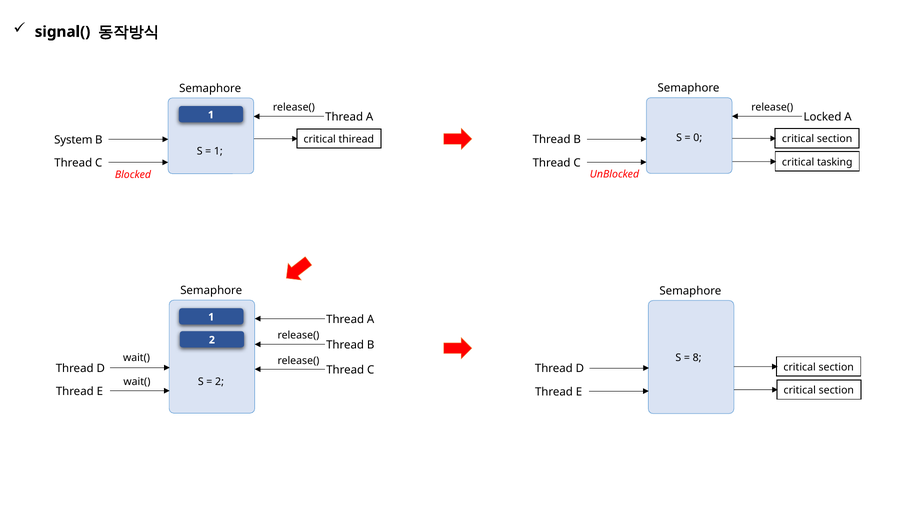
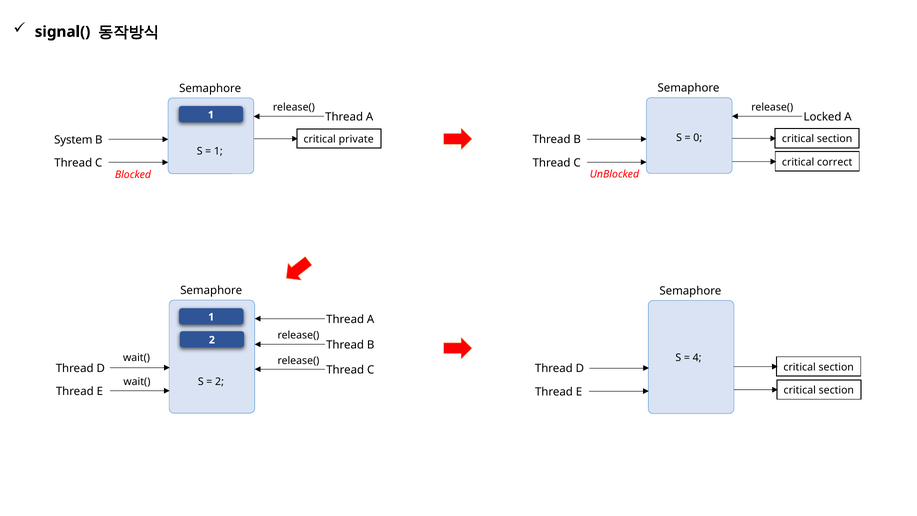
thiread: thiread -> private
tasking: tasking -> correct
8: 8 -> 4
